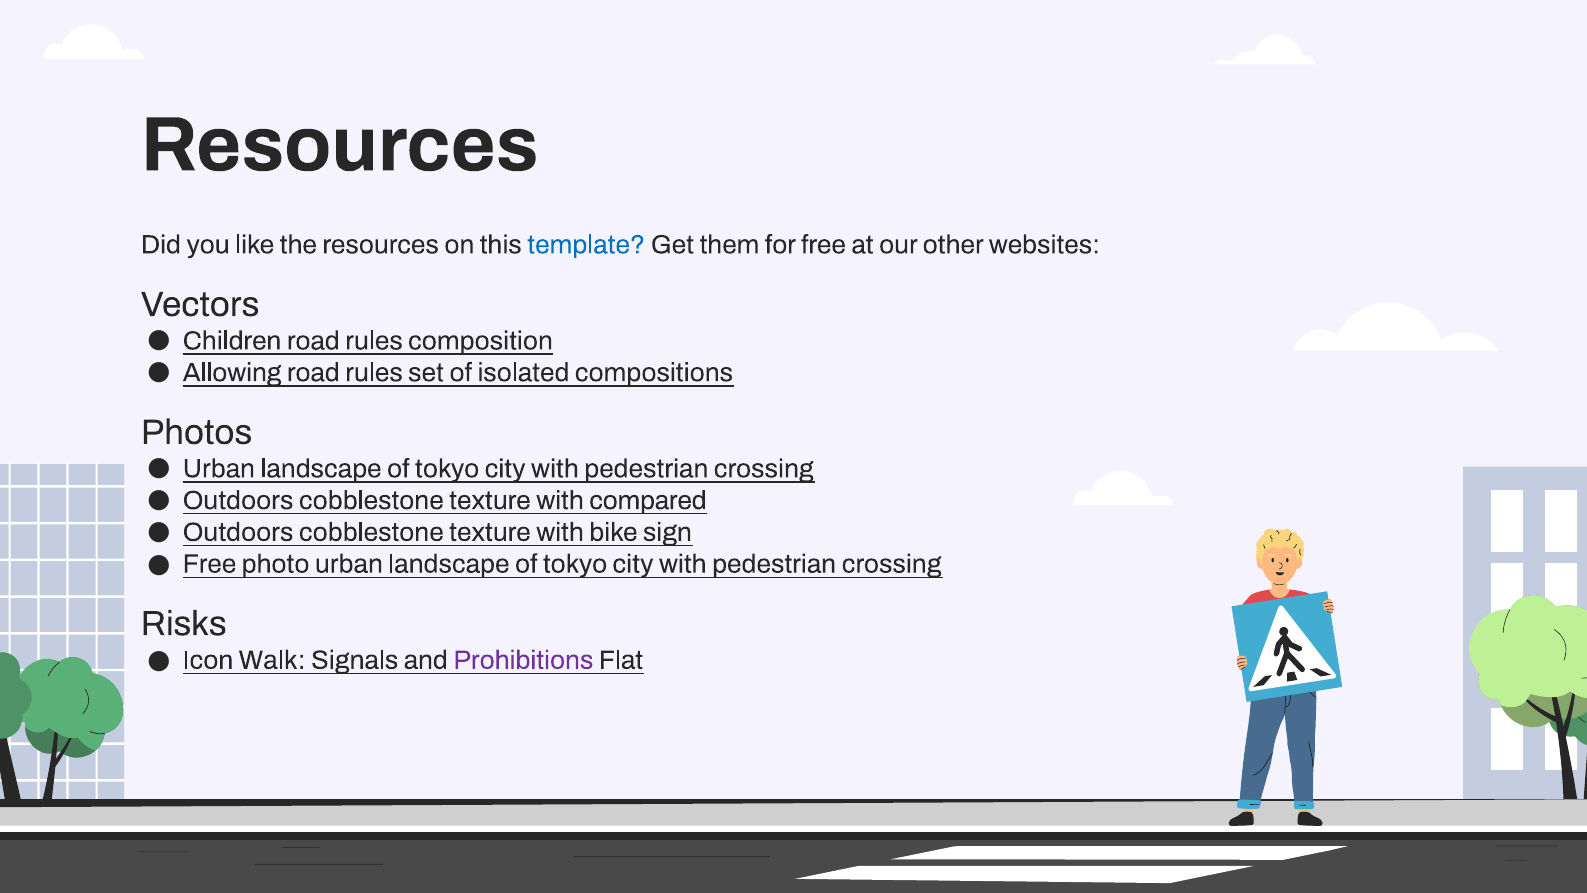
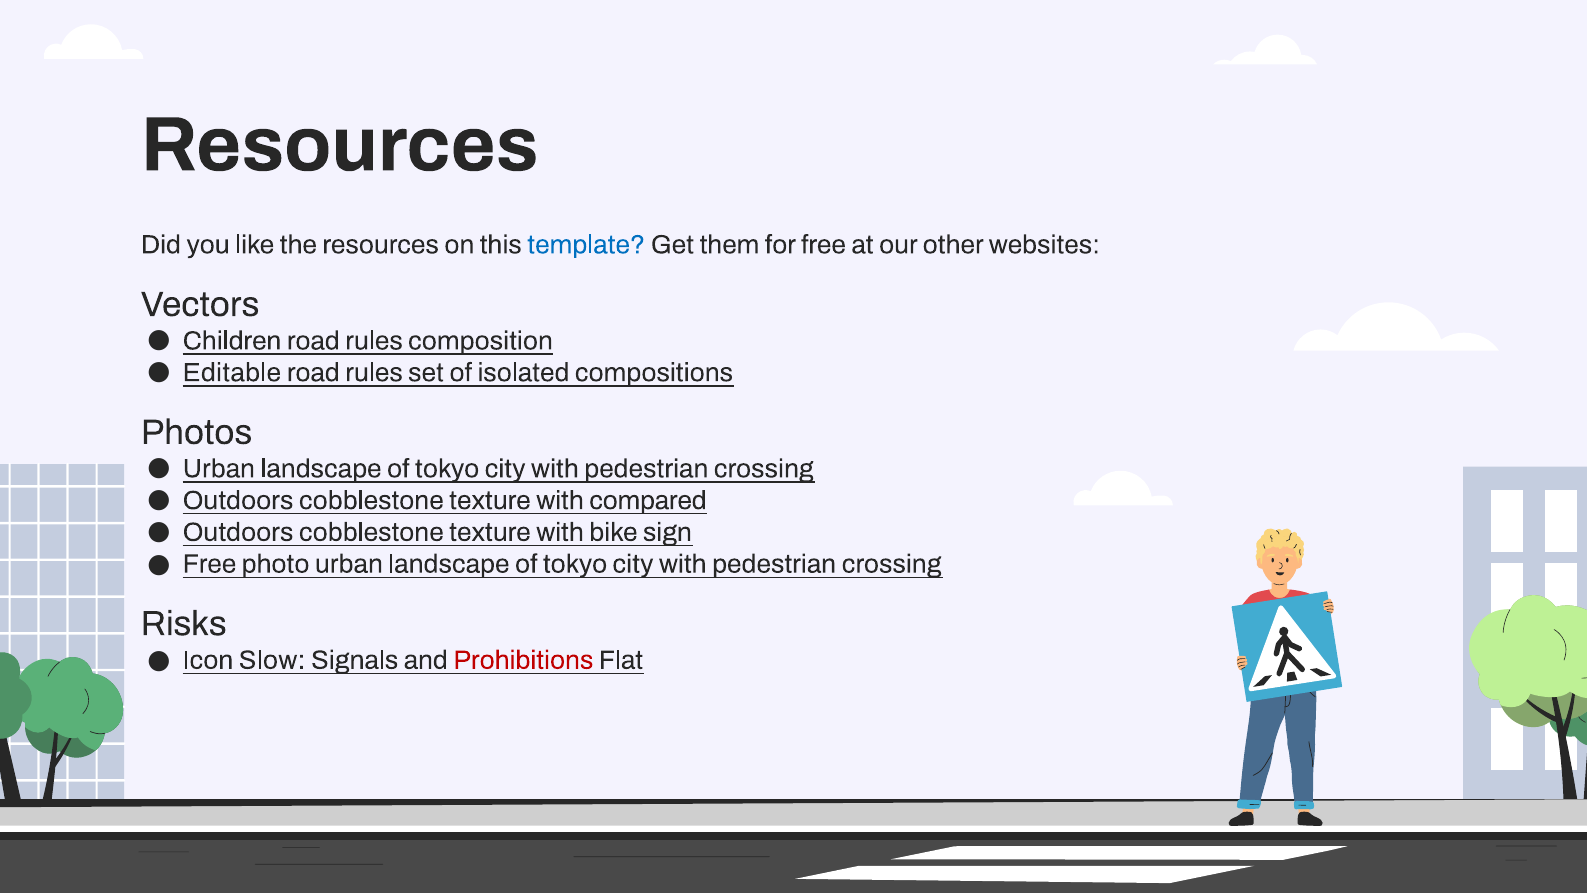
Allowing: Allowing -> Editable
Walk: Walk -> Slow
Prohibitions colour: purple -> red
